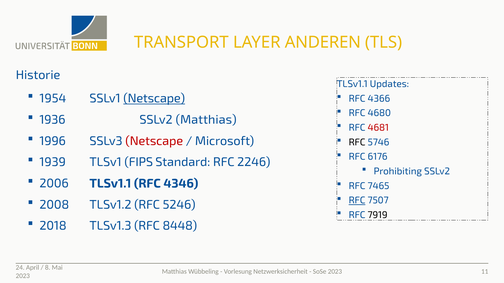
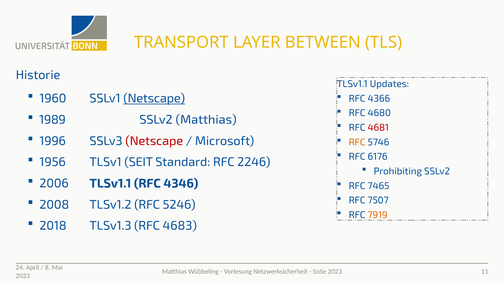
ANDEREN: ANDEREN -> BETWEEN
1954: 1954 -> 1960
1936: 1936 -> 1989
RFC at (357, 142) colour: black -> orange
1939: 1939 -> 1956
FIPS: FIPS -> SEIT
RFC at (357, 201) underline: present -> none
7919 colour: black -> orange
8448: 8448 -> 4683
